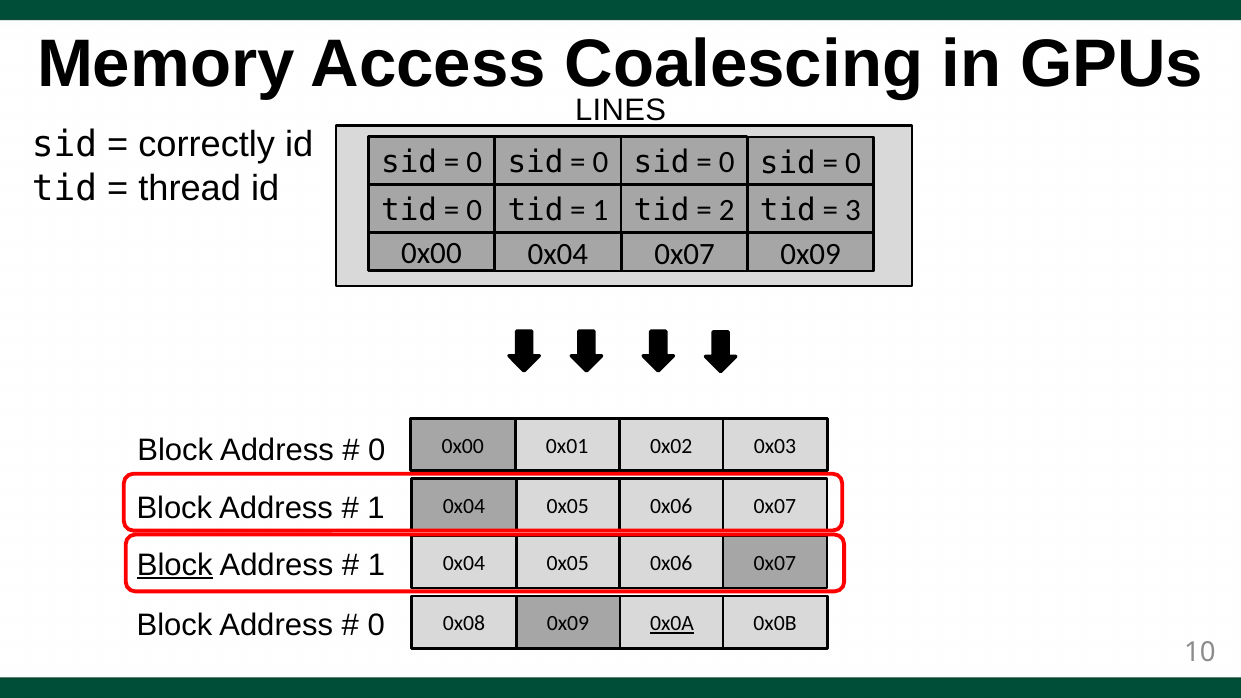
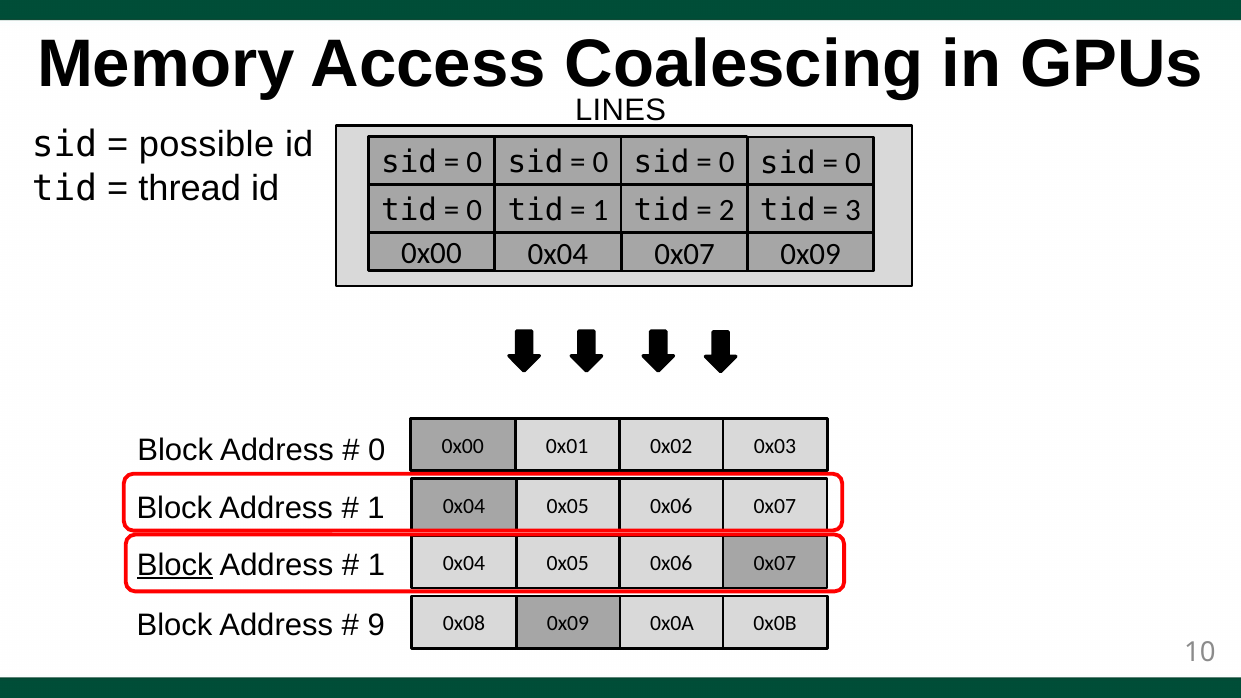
correctly: correctly -> possible
0 at (376, 625): 0 -> 9
0x0A underline: present -> none
